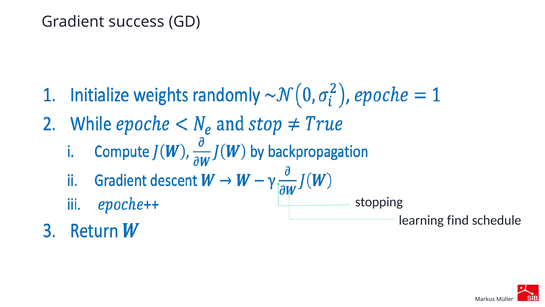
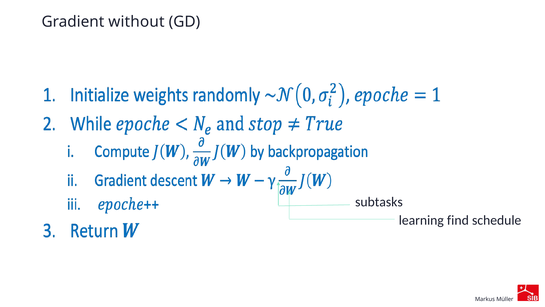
success: success -> without
stopping: stopping -> subtasks
